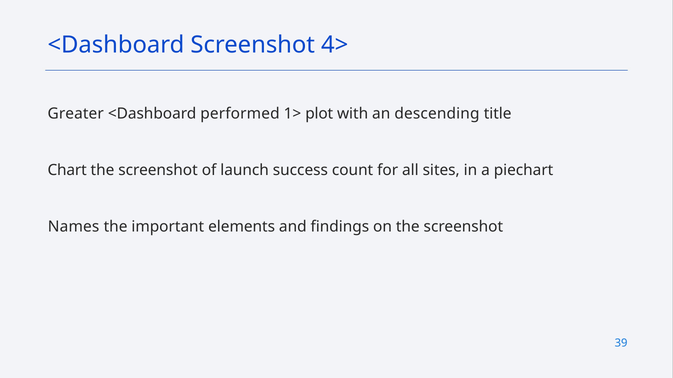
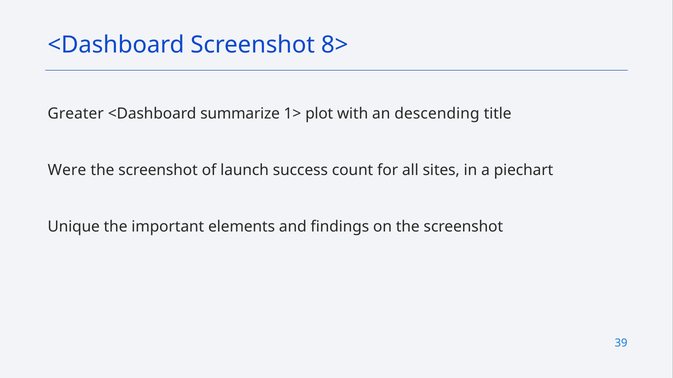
4>: 4> -> 8>
performed: performed -> summarize
Chart: Chart -> Were
Names: Names -> Unique
